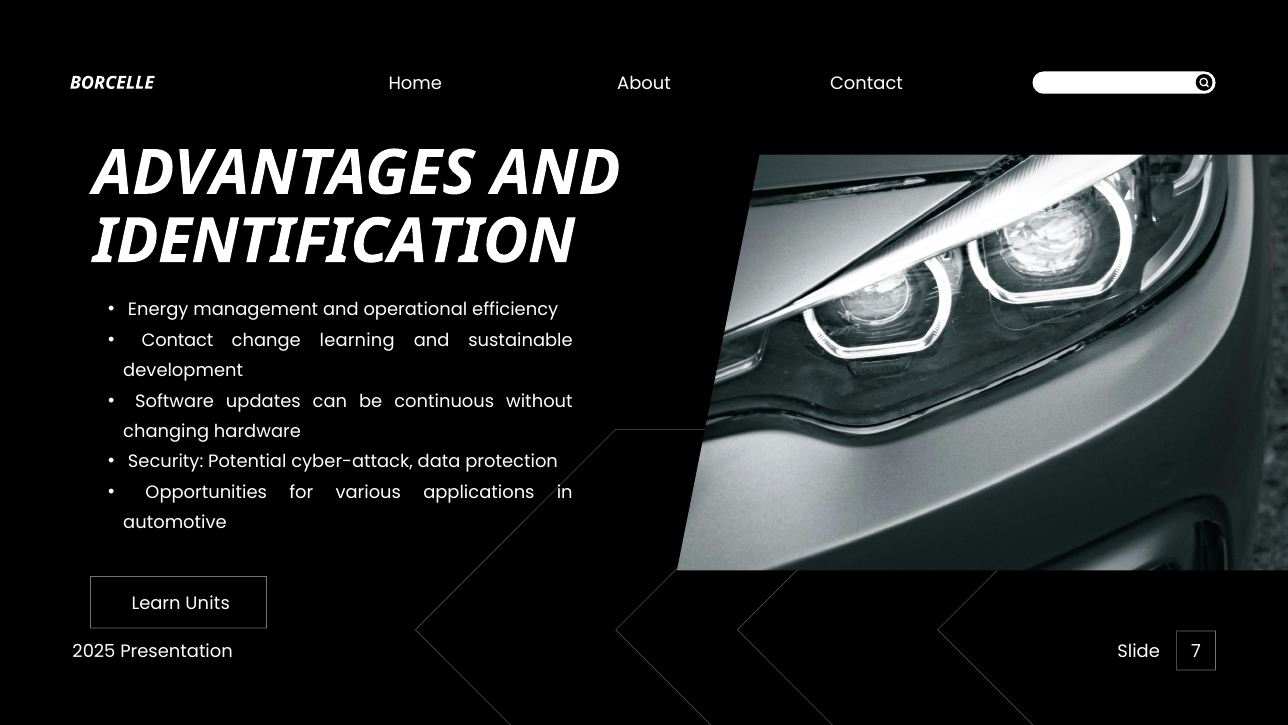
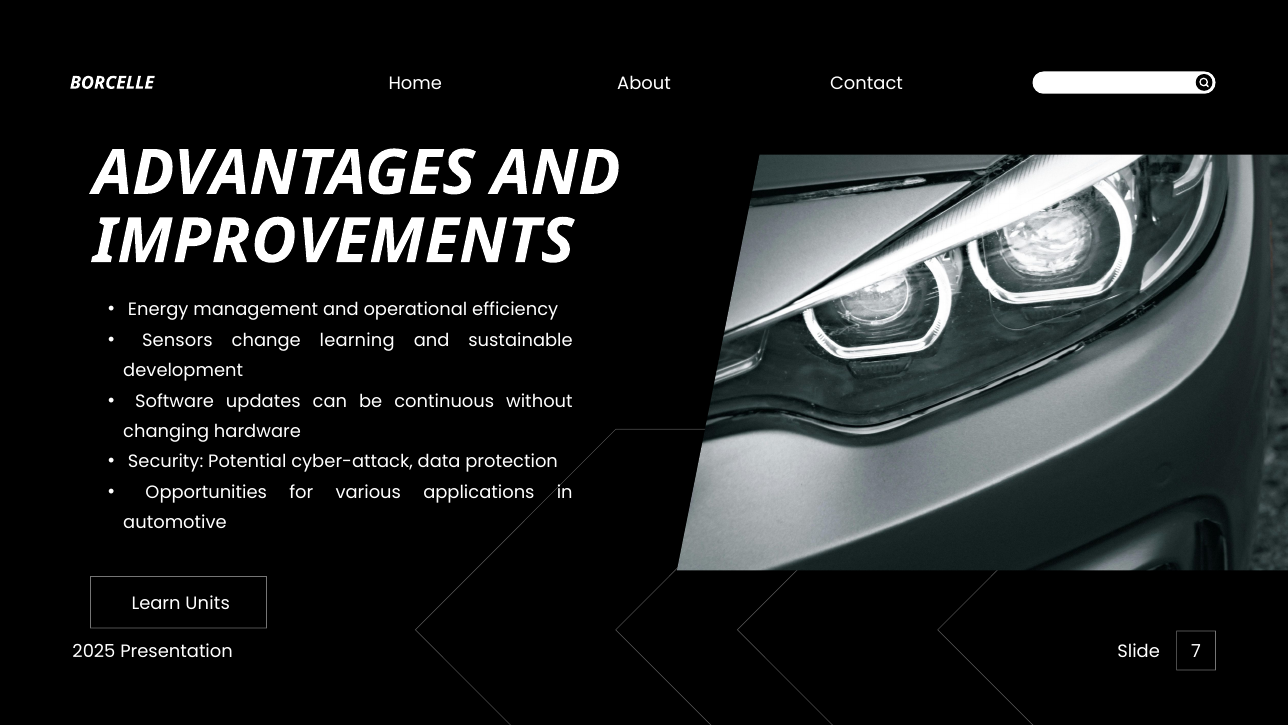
IDENTIFICATION: IDENTIFICATION -> IMPROVEMENTS
Contact at (178, 340): Contact -> Sensors
